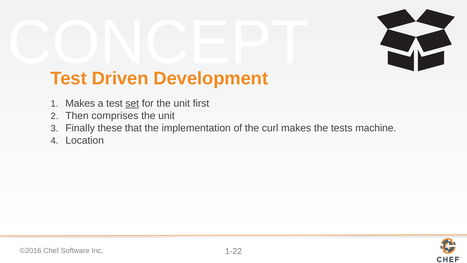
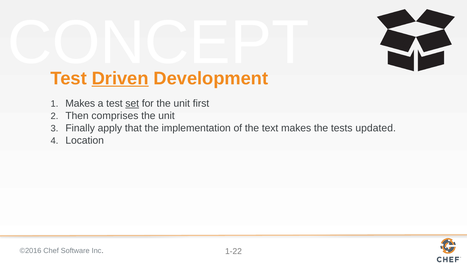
Driven underline: none -> present
these: these -> apply
curl: curl -> text
machine: machine -> updated
